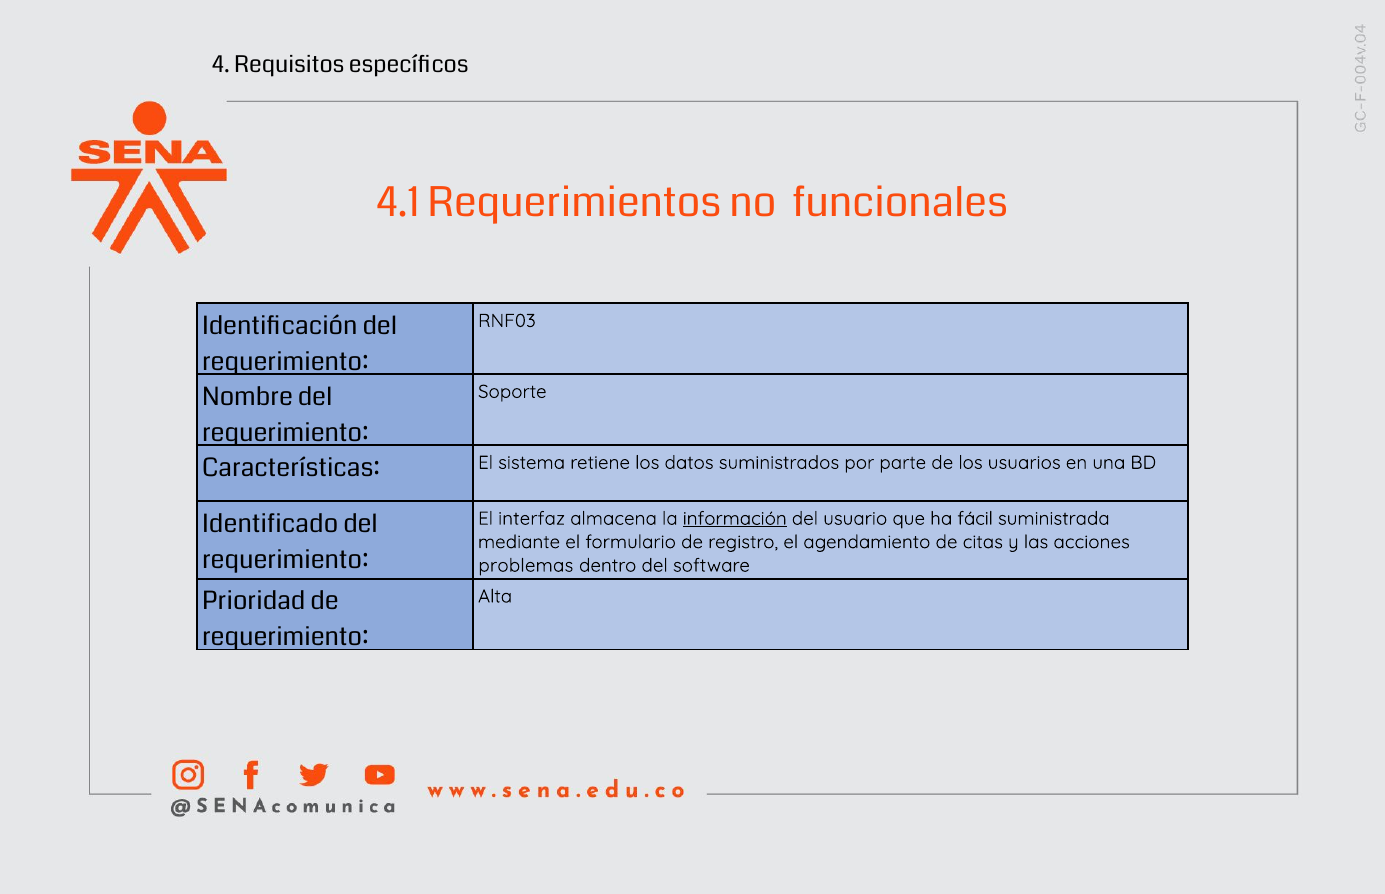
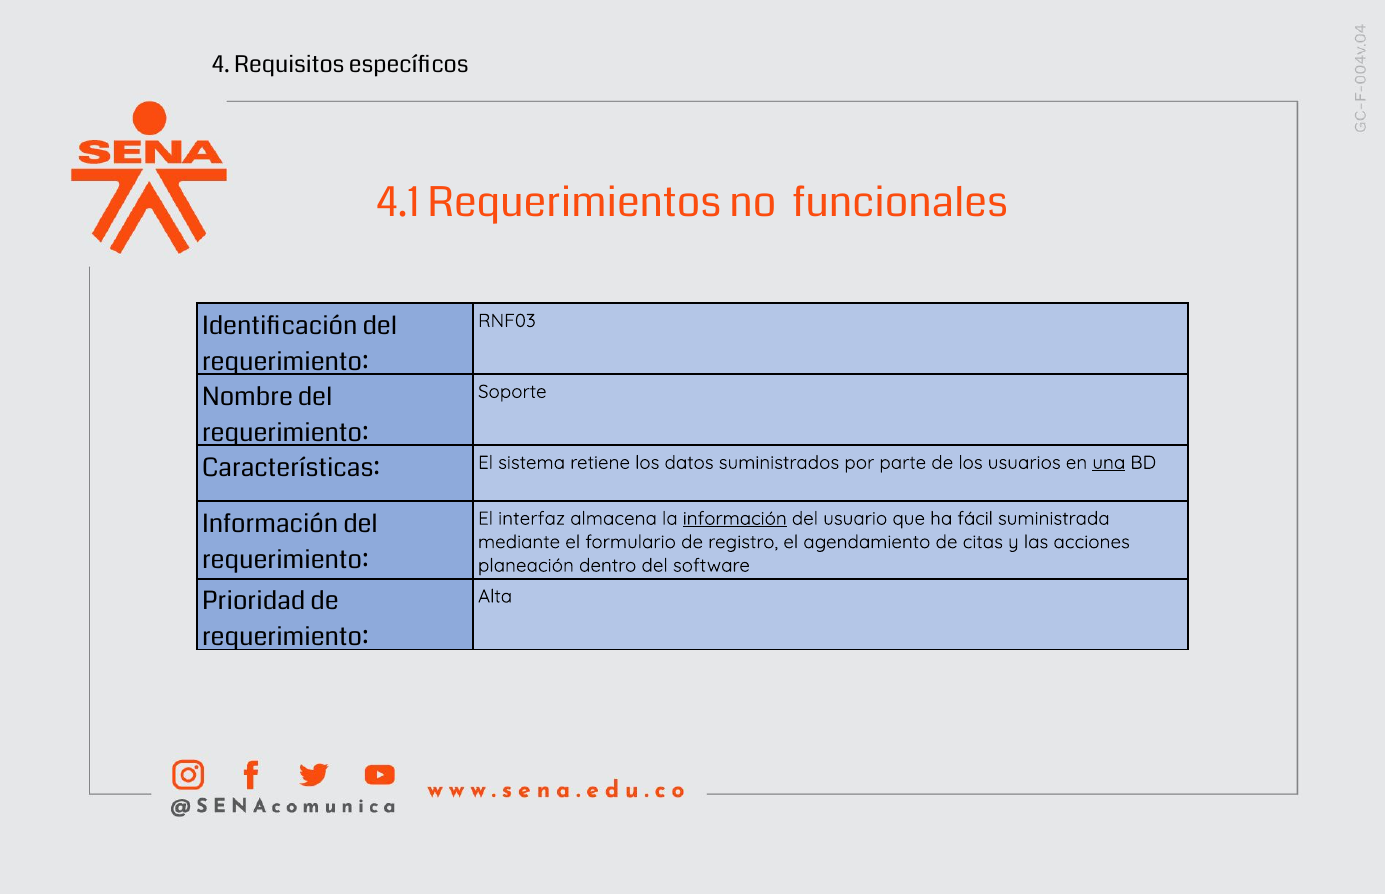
una underline: none -> present
Identificado at (270, 524): Identificado -> Información
problemas: problemas -> planeación
